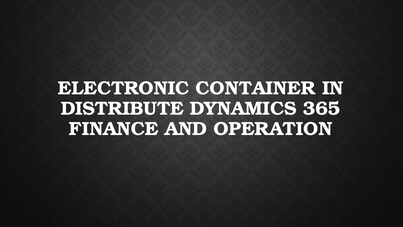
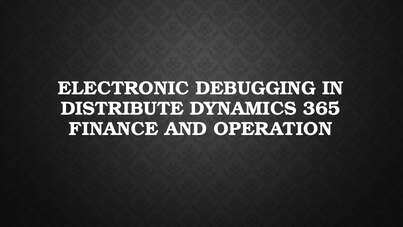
CONTAINER: CONTAINER -> DEBUGGING
